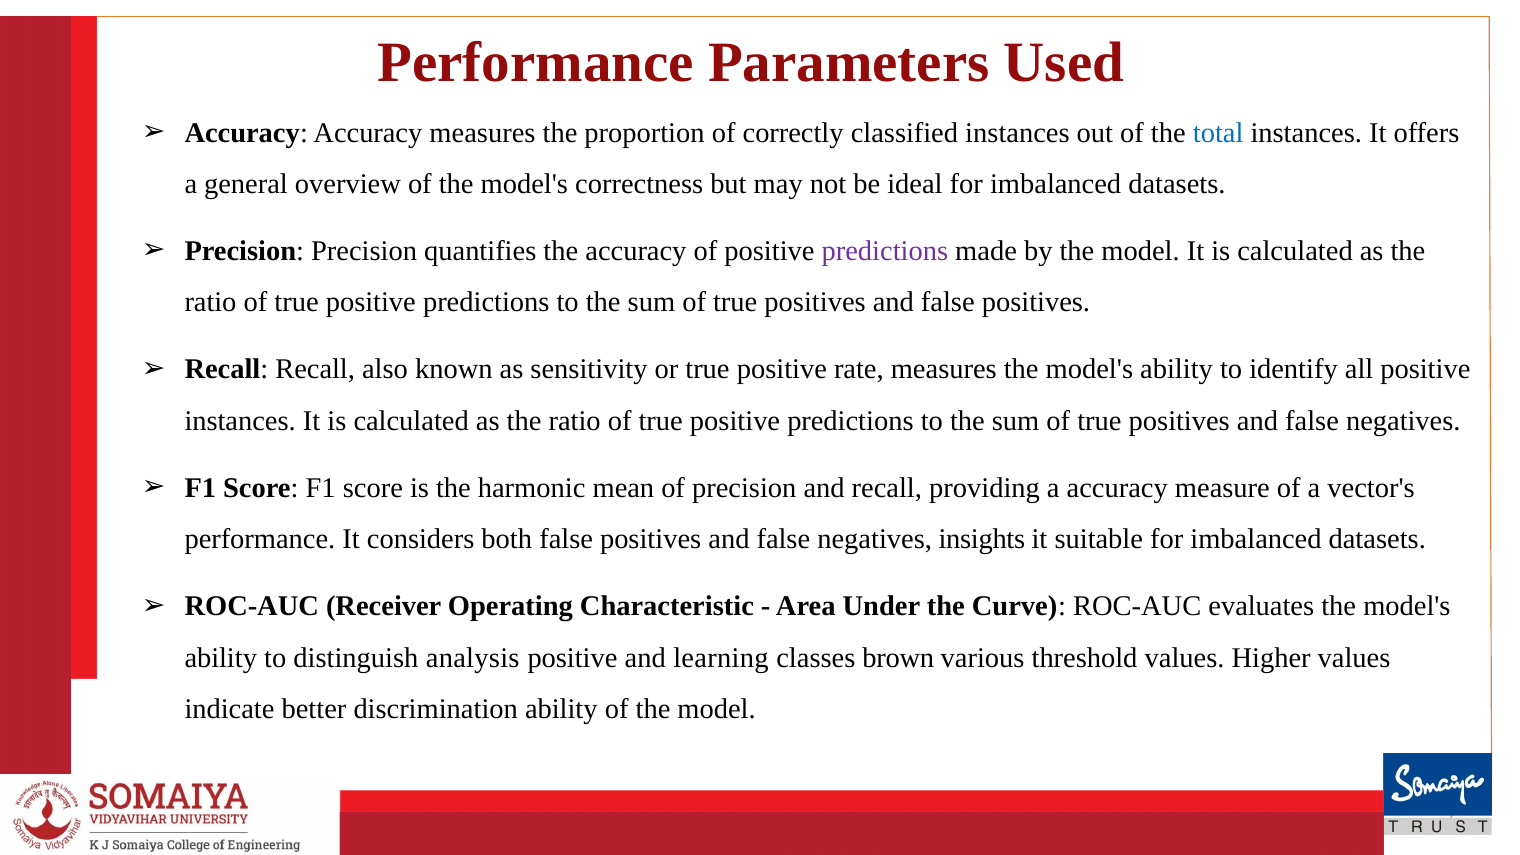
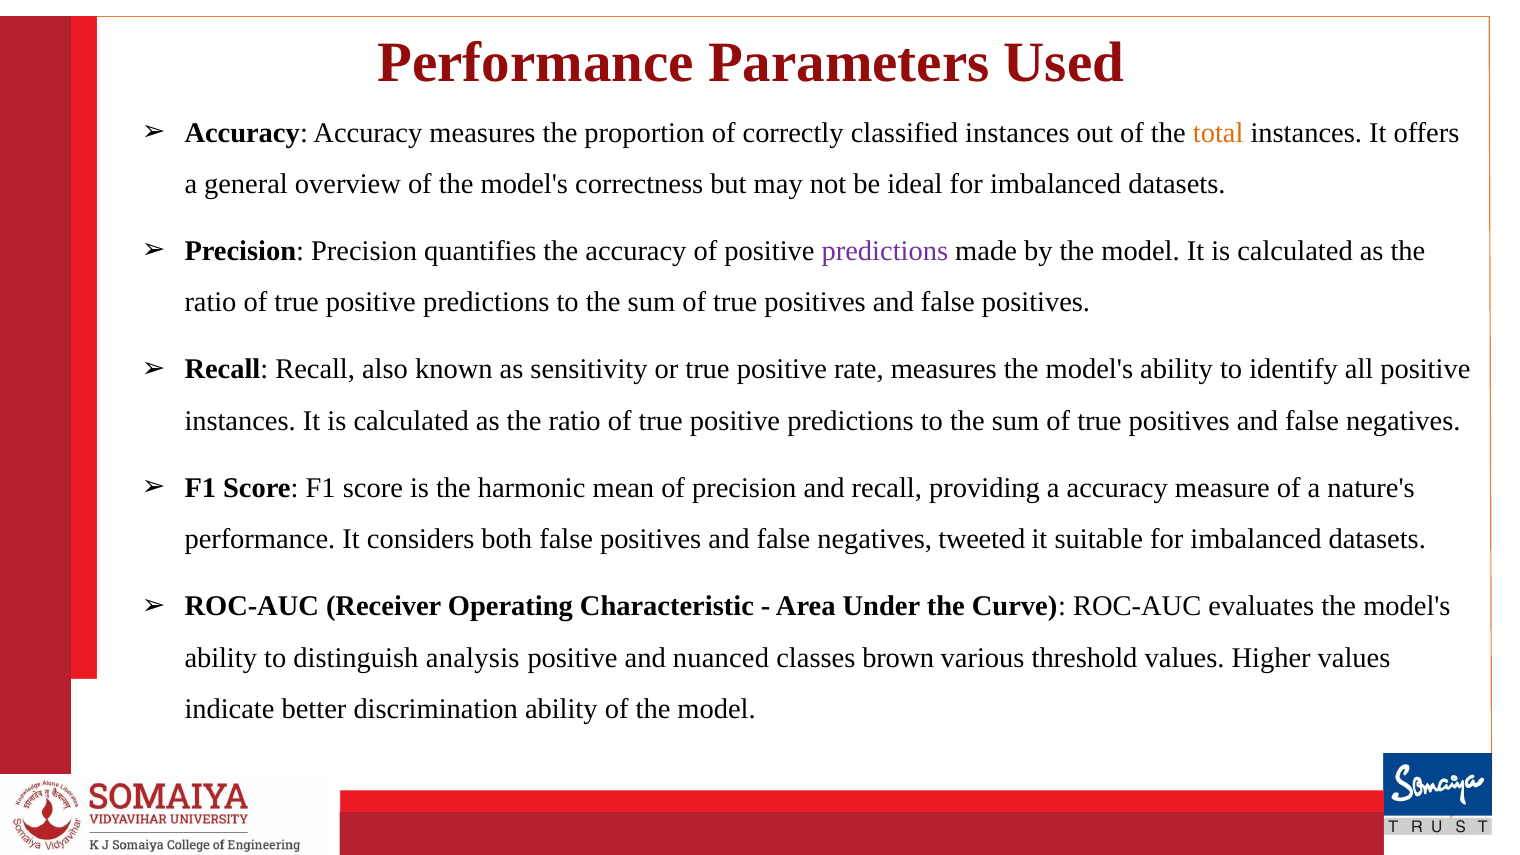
total colour: blue -> orange
vector's: vector's -> nature's
insights: insights -> tweeted
learning: learning -> nuanced
